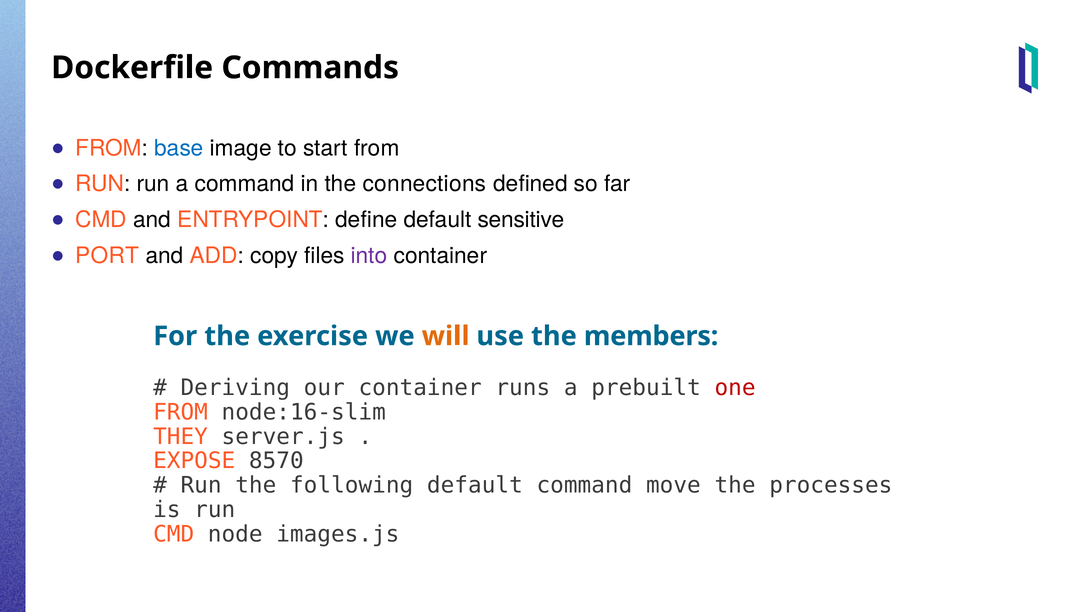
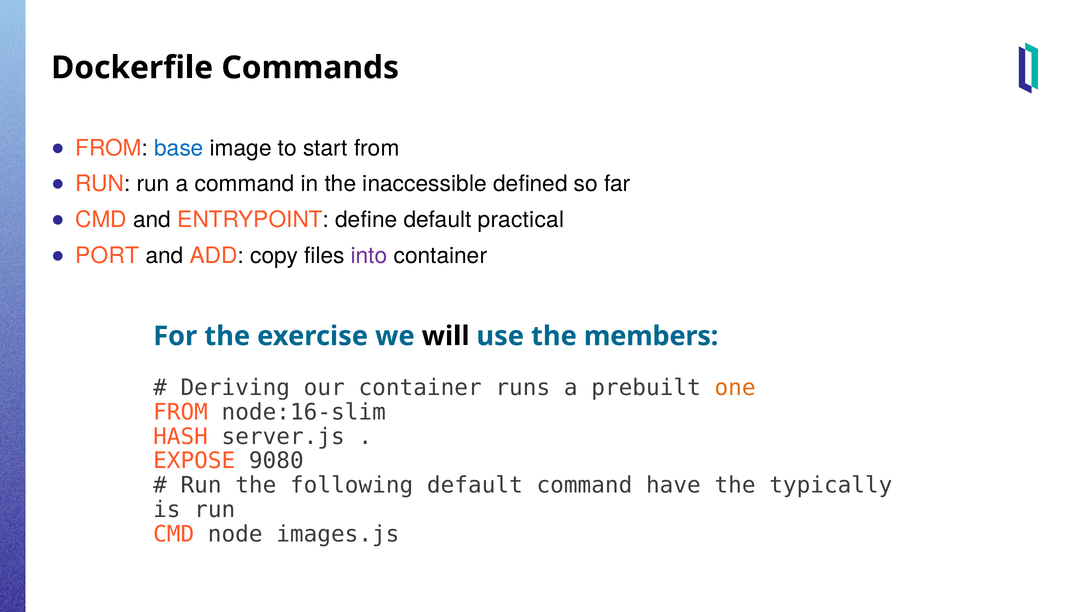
connections: connections -> inaccessible
sensitive: sensitive -> practical
will colour: orange -> black
one colour: red -> orange
THEY: THEY -> HASH
8570: 8570 -> 9080
move: move -> have
processes: processes -> typically
